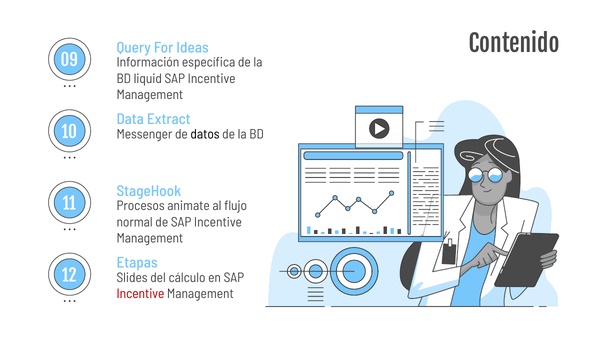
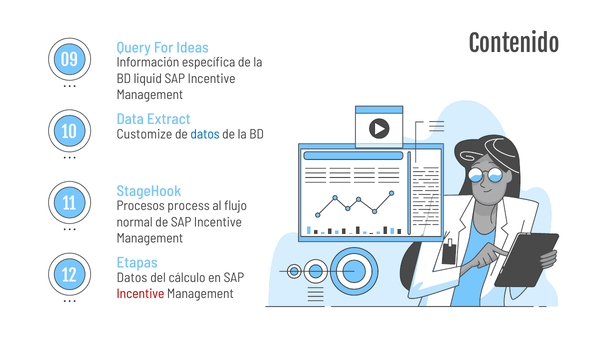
Messenger: Messenger -> Customize
datos at (205, 134) colour: black -> blue
animate: animate -> process
Slides at (132, 277): Slides -> Datos
